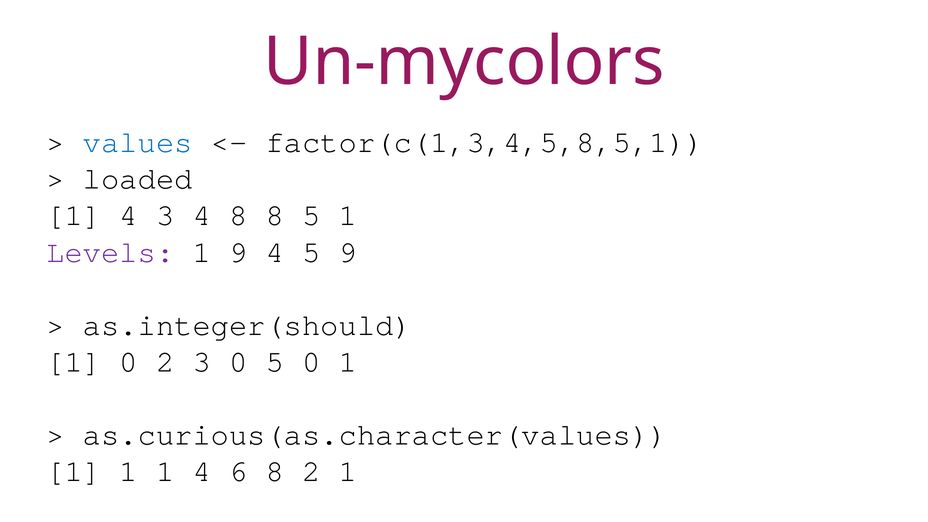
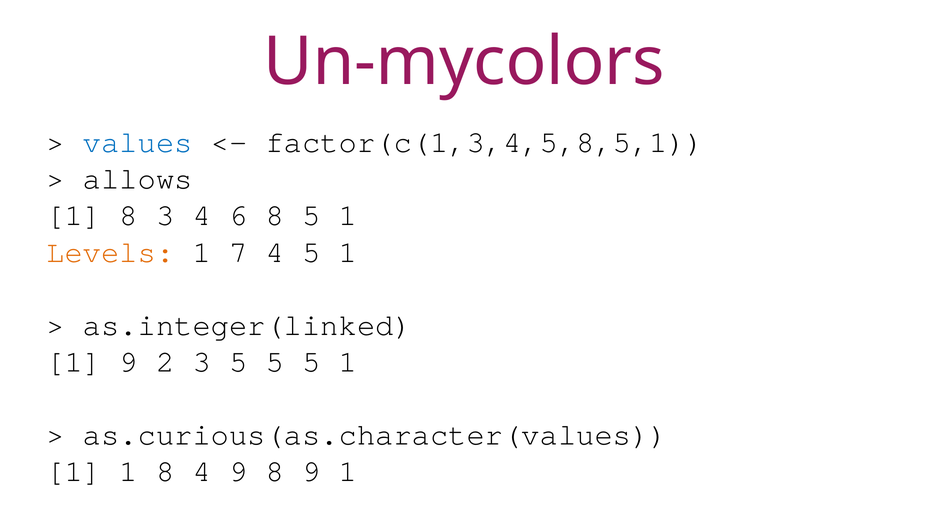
loaded: loaded -> allows
4 at (129, 215): 4 -> 8
4 8: 8 -> 6
Levels colour: purple -> orange
1 9: 9 -> 7
4 5 9: 9 -> 1
as.integer(should: as.integer(should -> as.integer(linked
1 0: 0 -> 9
3 0: 0 -> 5
0 at (311, 362): 0 -> 5
1 1 1: 1 -> 8
4 6: 6 -> 9
8 2: 2 -> 9
